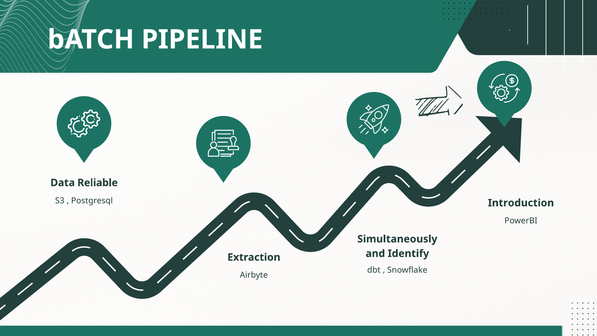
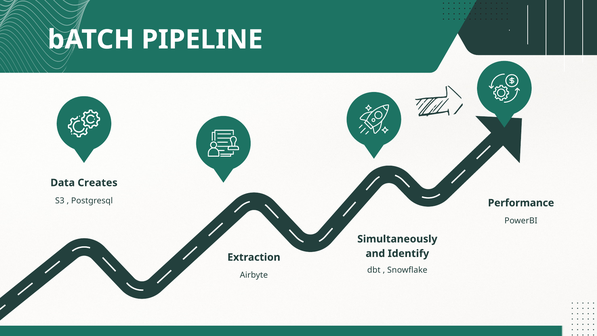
Reliable: Reliable -> Creates
Introduction: Introduction -> Performance
